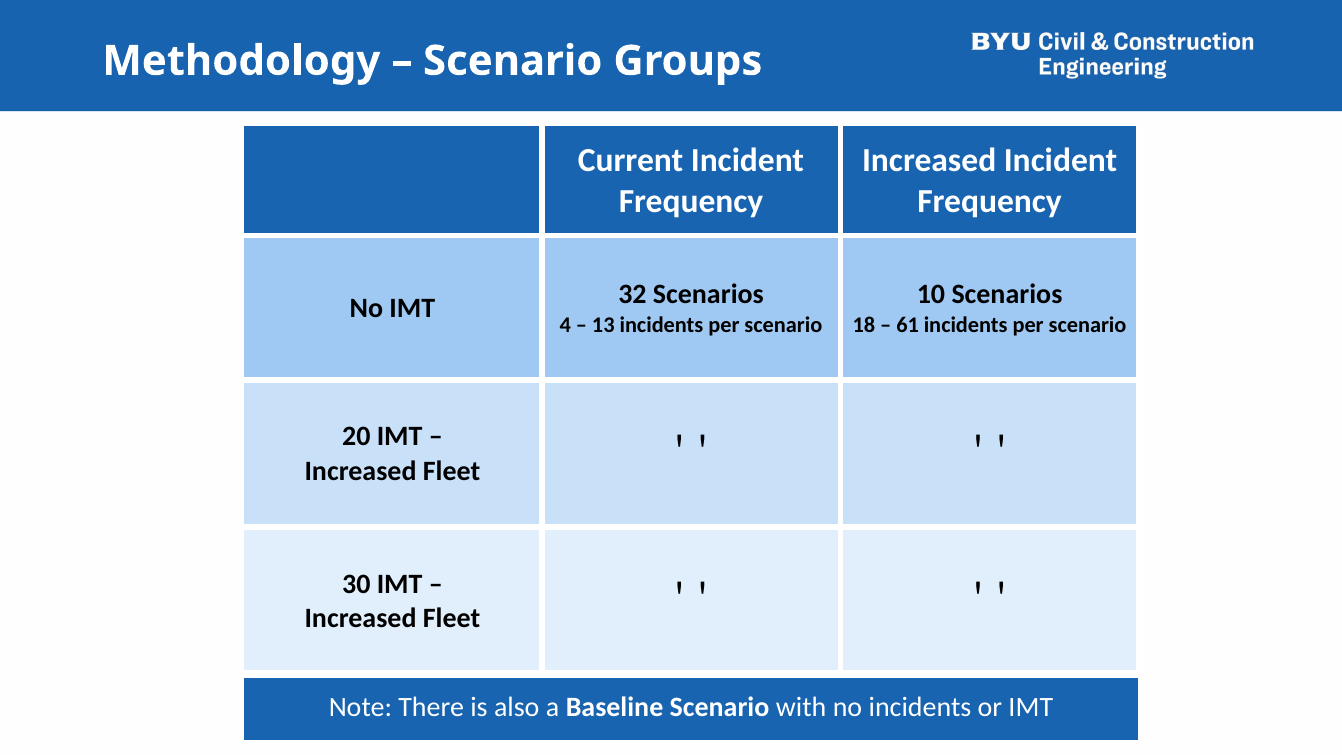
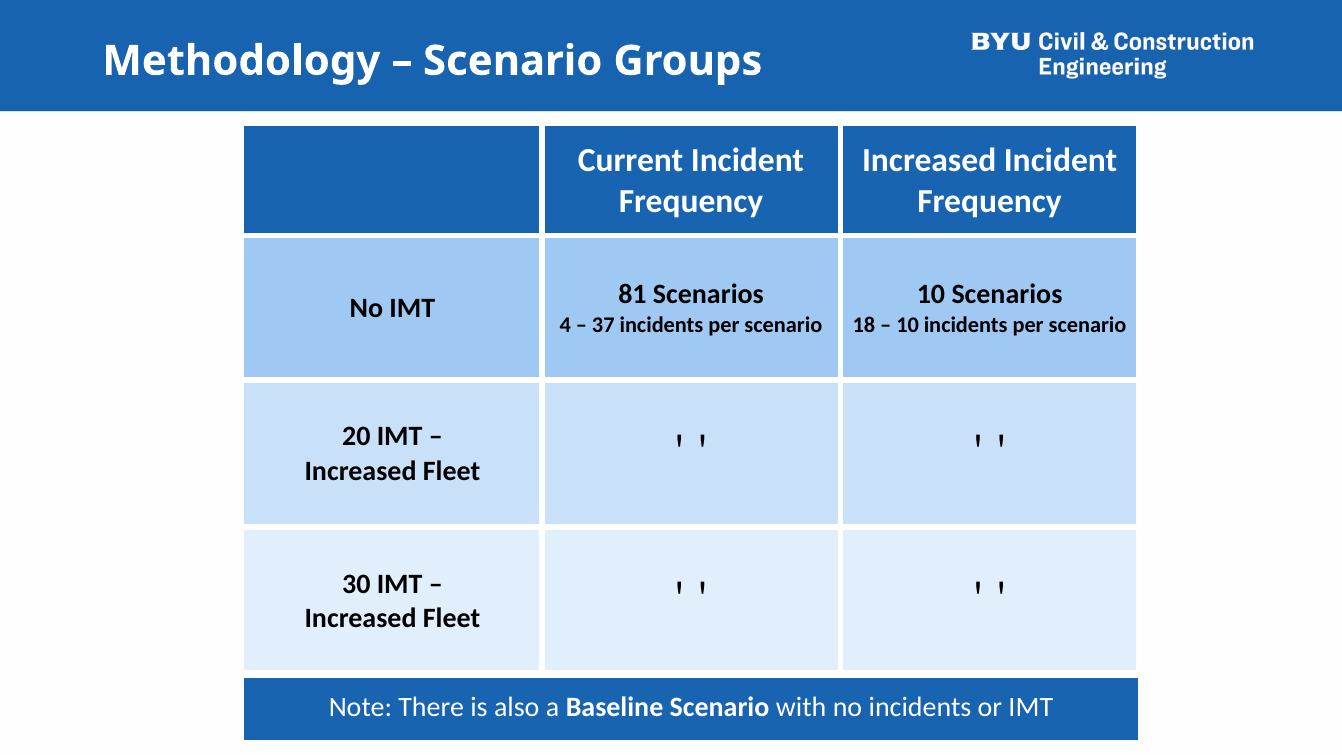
32: 32 -> 81
13: 13 -> 37
61 at (908, 325): 61 -> 10
